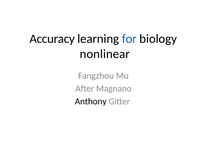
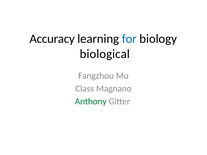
nonlinear: nonlinear -> biological
After: After -> Class
Anthony colour: black -> green
